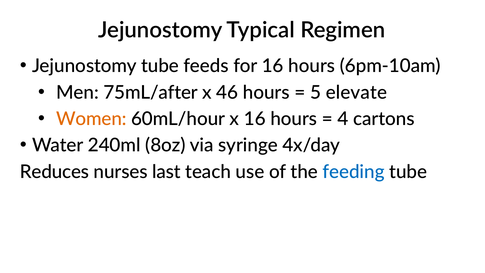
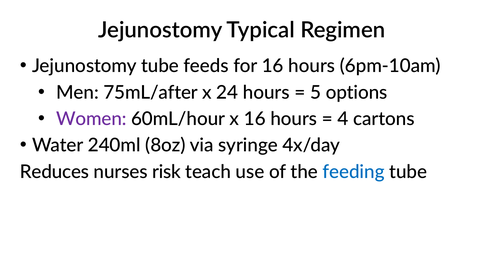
46: 46 -> 24
elevate: elevate -> options
Women colour: orange -> purple
last: last -> risk
